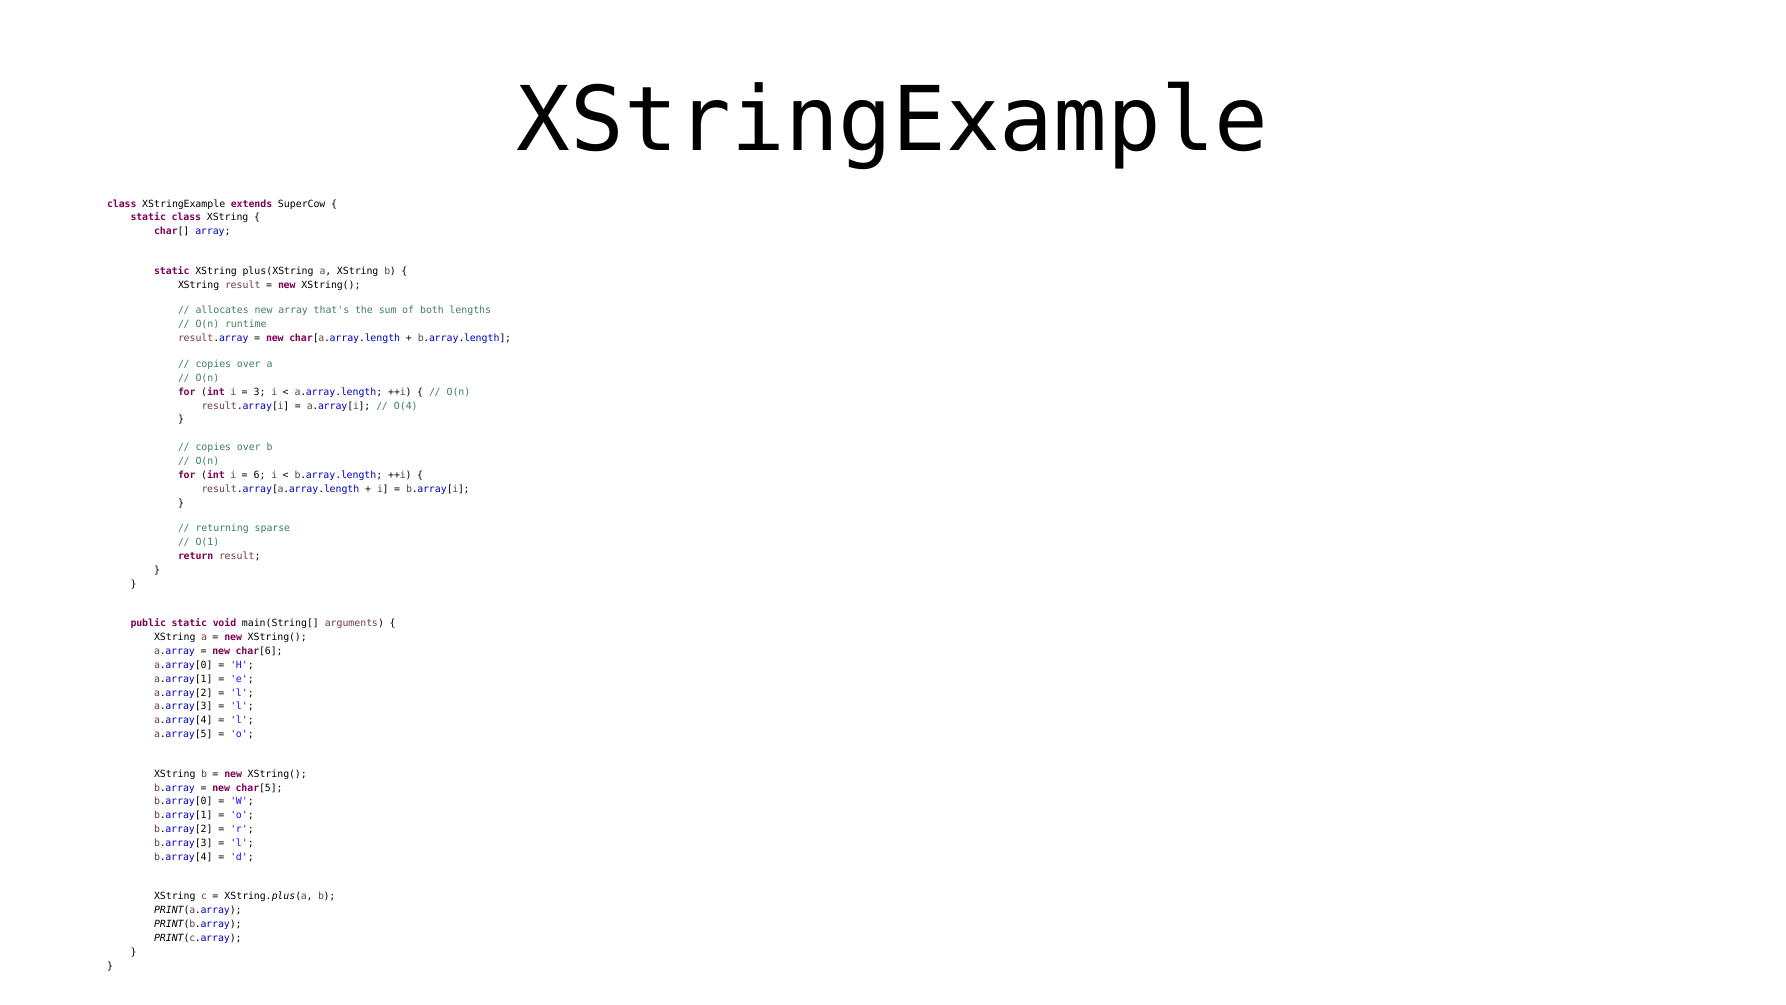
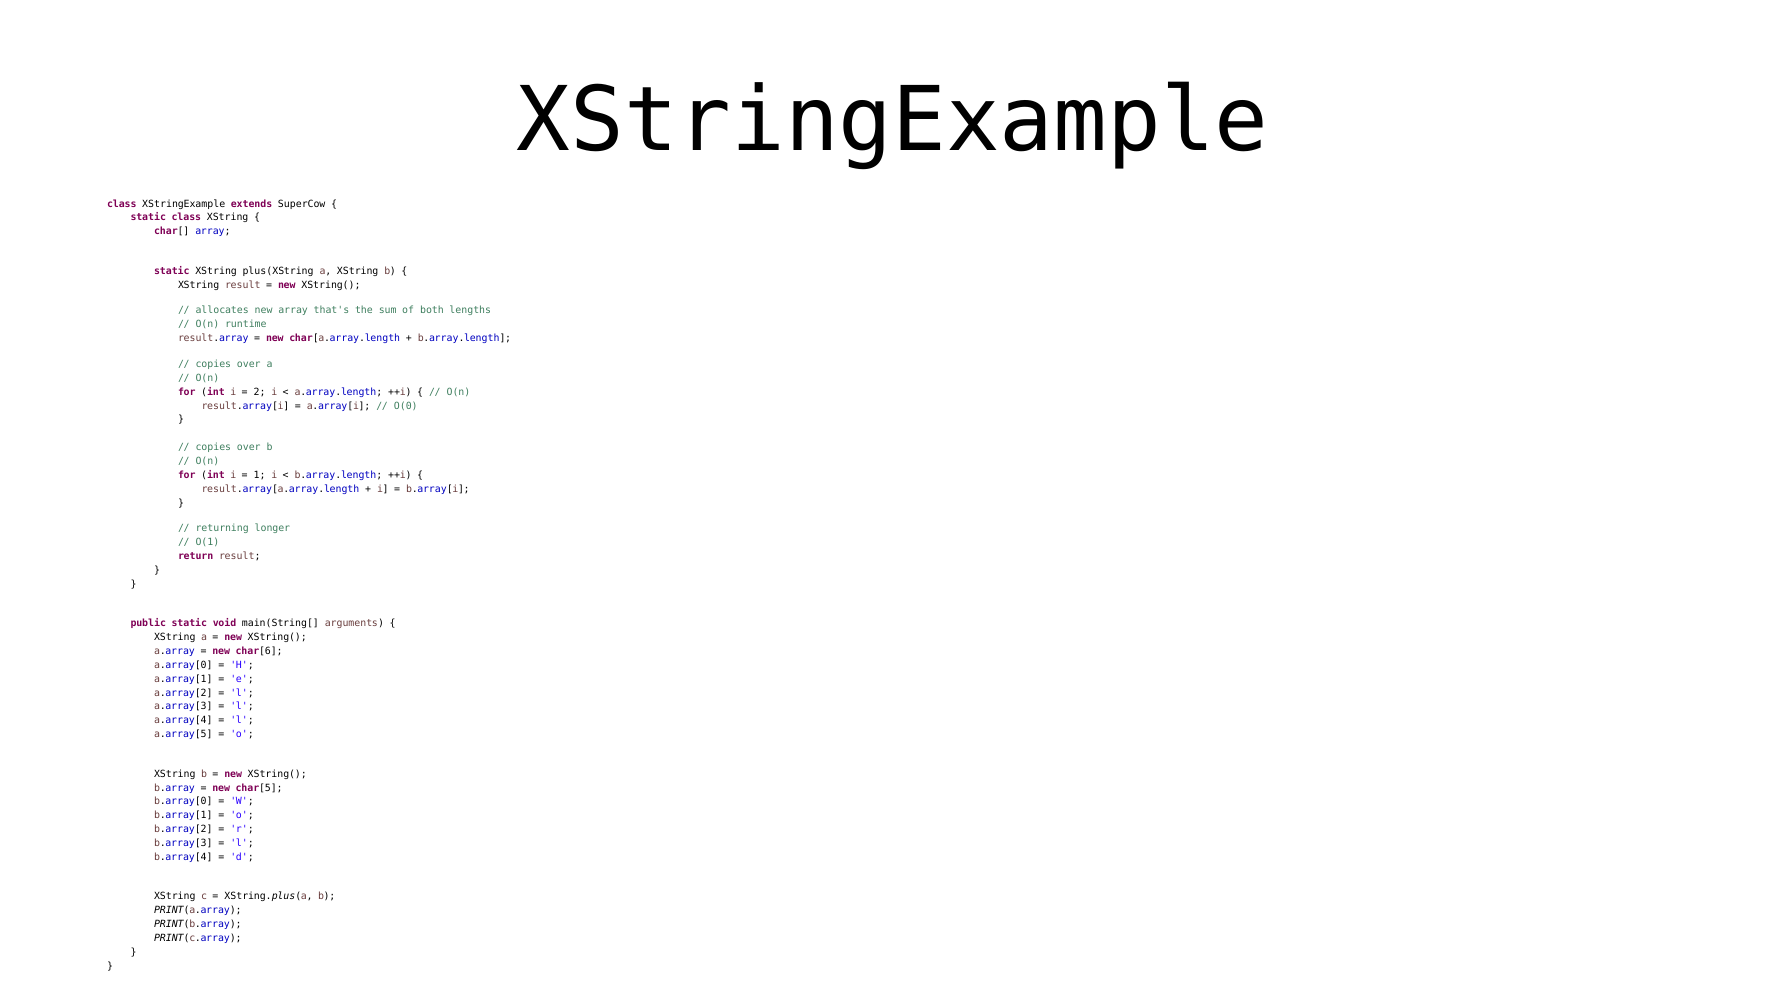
3: 3 -> 2
O(4: O(4 -> O(0
6: 6 -> 1
sparse: sparse -> longer
